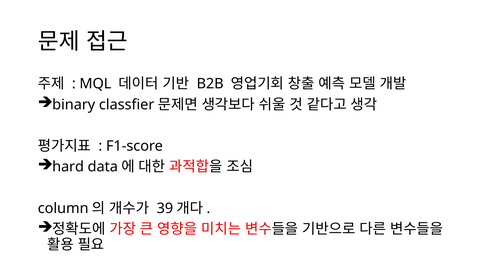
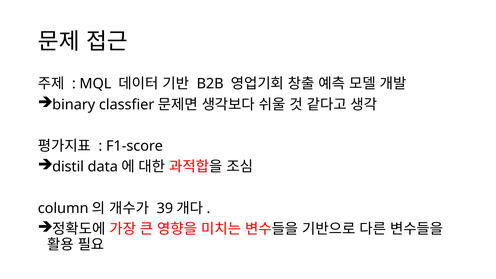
hard: hard -> distil
